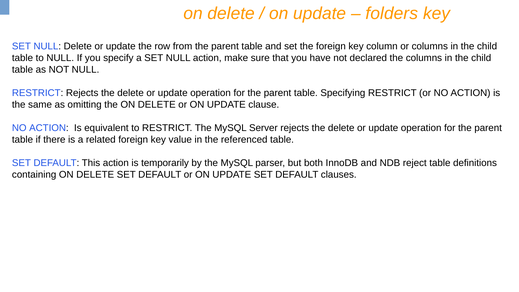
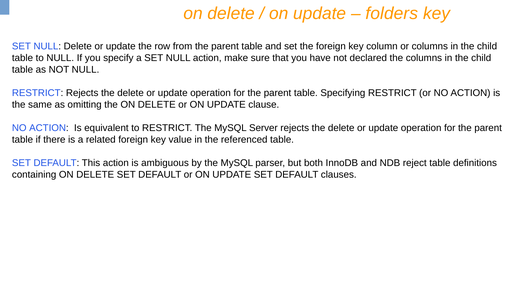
temporarily: temporarily -> ambiguous
